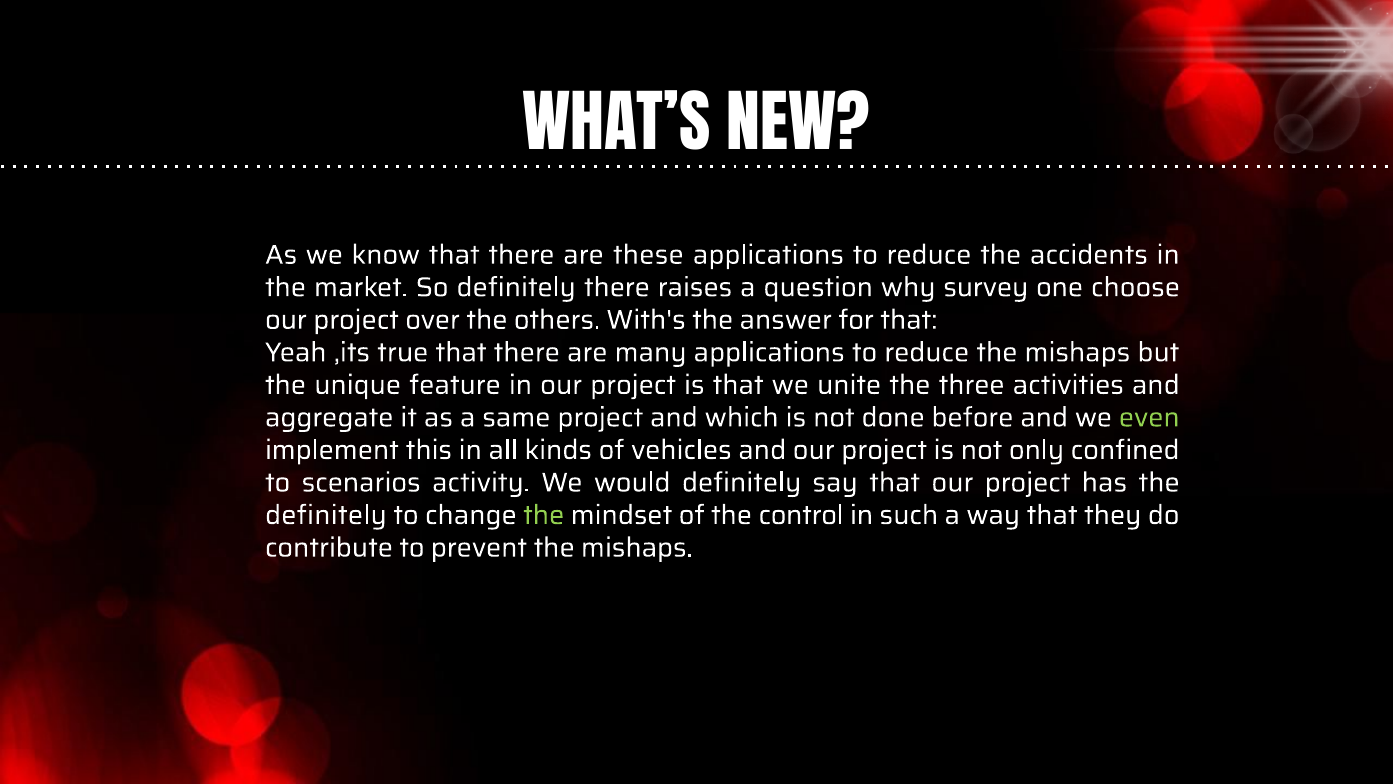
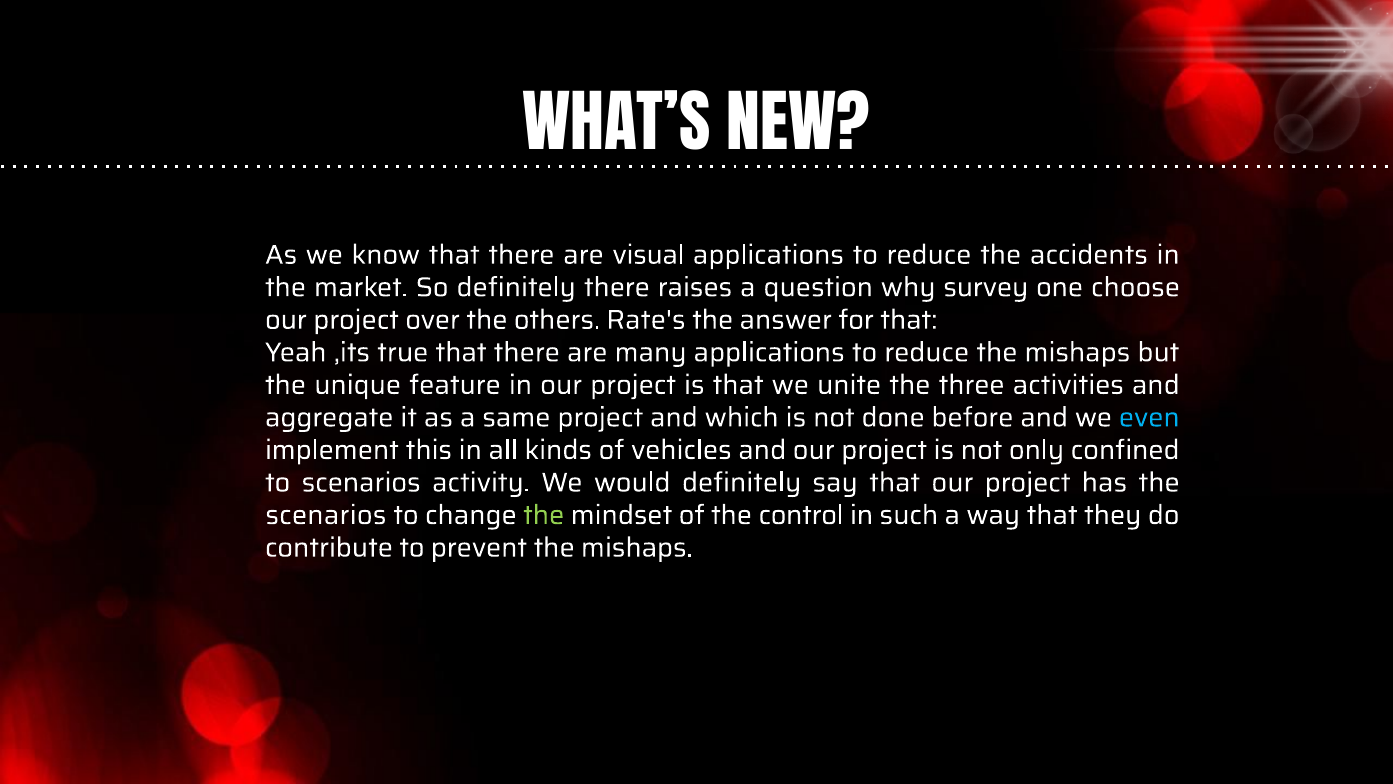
these: these -> visual
With's: With's -> Rate's
even colour: light green -> light blue
definitely at (326, 515): definitely -> scenarios
